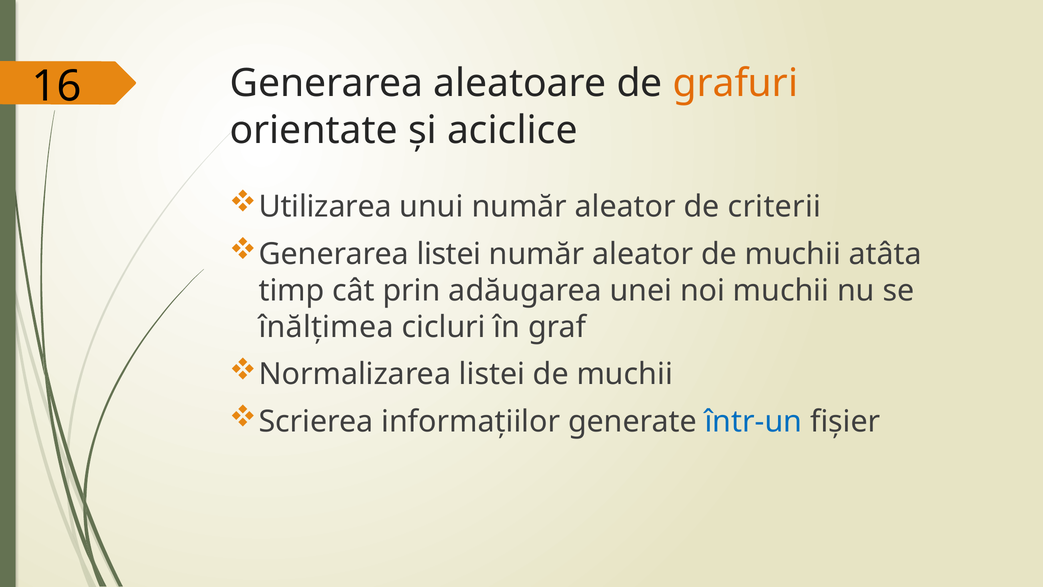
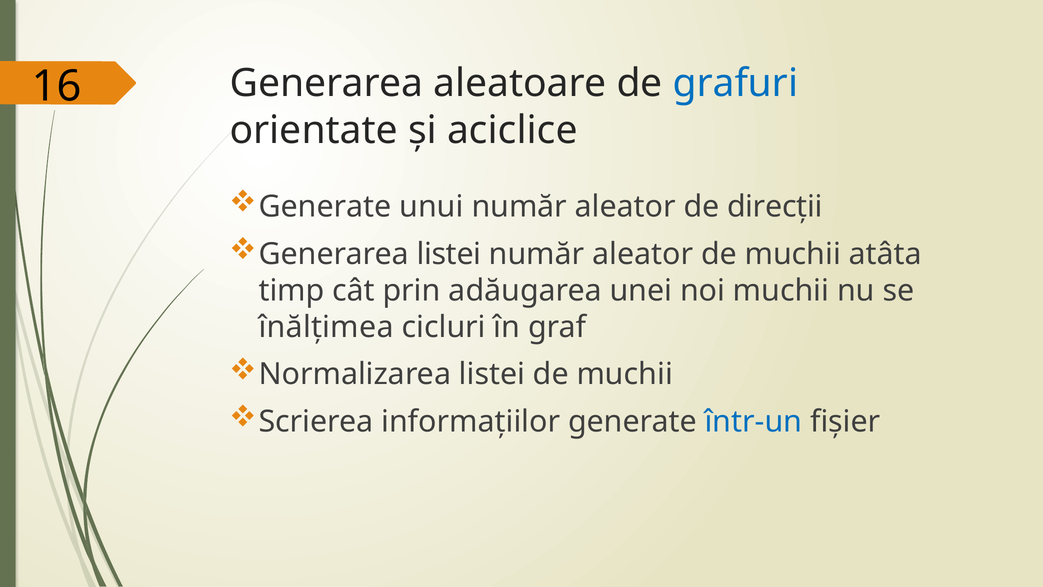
grafuri colour: orange -> blue
Utilizarea at (325, 207): Utilizarea -> Generate
criterii: criterii -> direcții
